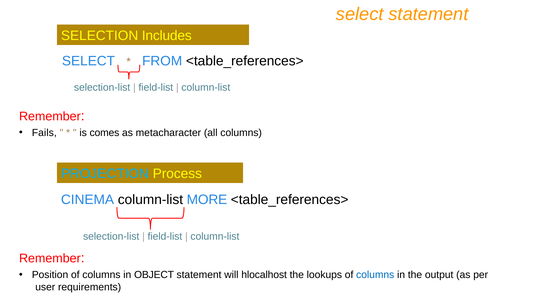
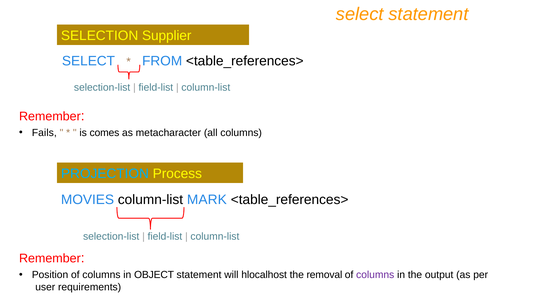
Includes: Includes -> Supplier
CINEMA: CINEMA -> MOVIES
MORE: MORE -> MARK
lookups: lookups -> removal
columns at (375, 275) colour: blue -> purple
